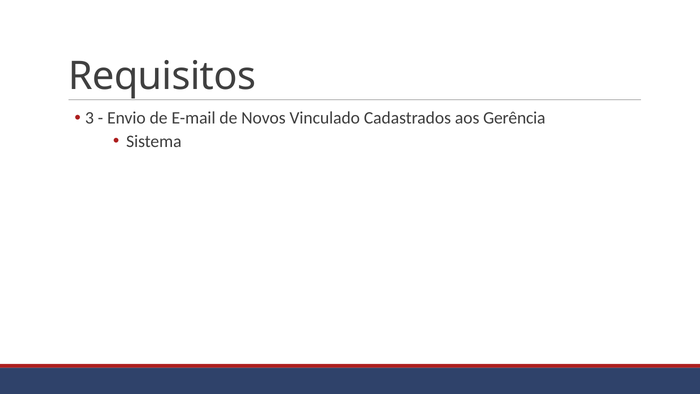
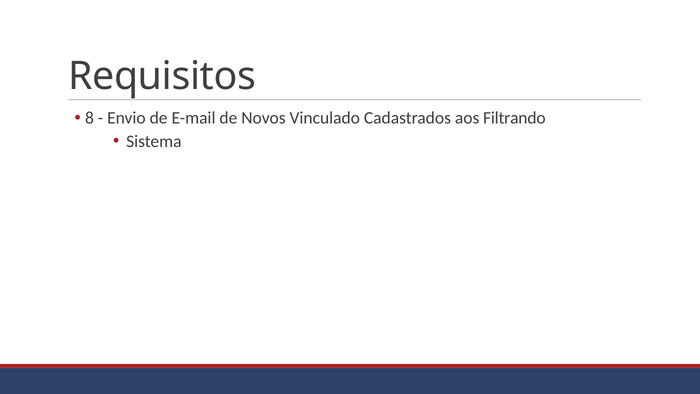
3: 3 -> 8
Gerência: Gerência -> Filtrando
